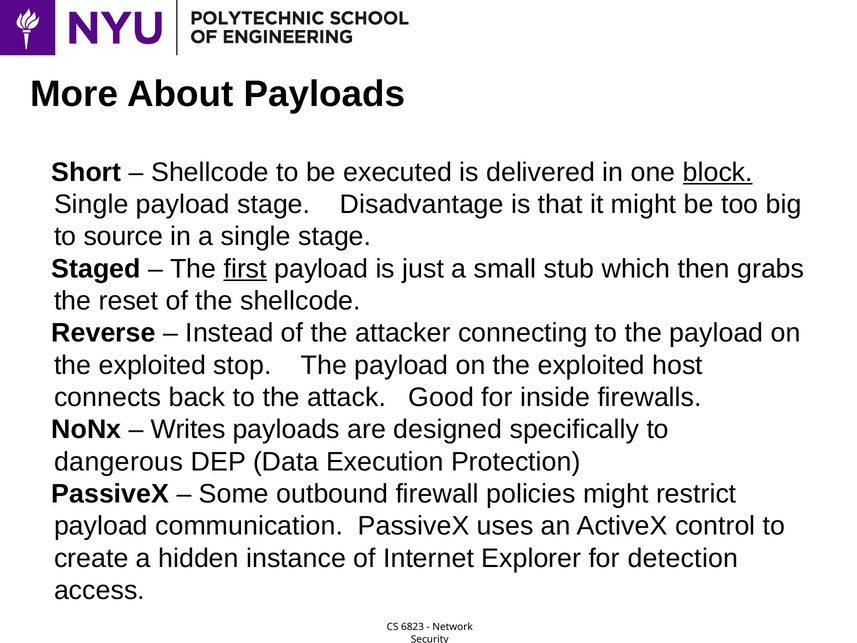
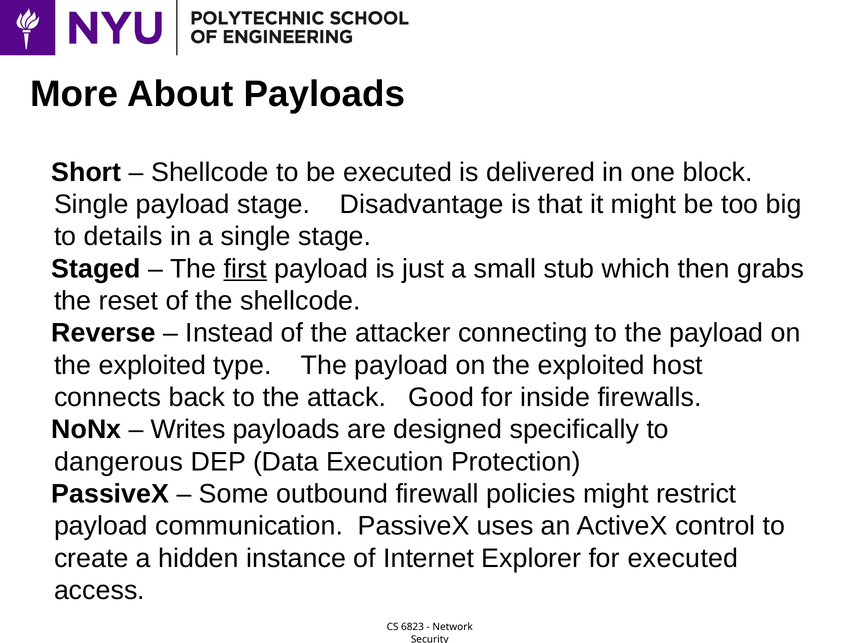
block underline: present -> none
source: source -> details
stop: stop -> type
for detection: detection -> executed
